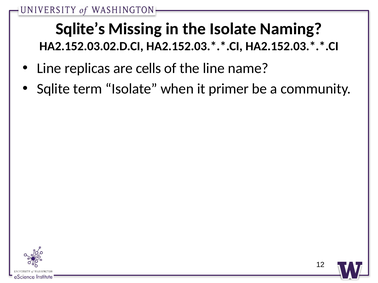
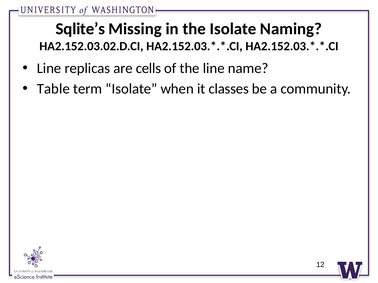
Sqlite: Sqlite -> Table
primer: primer -> classes
